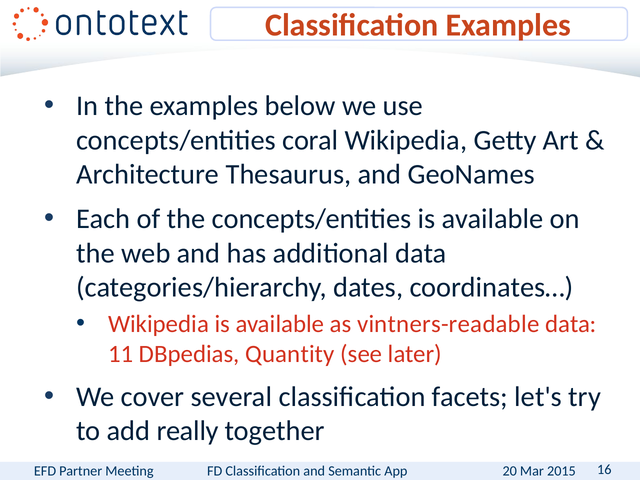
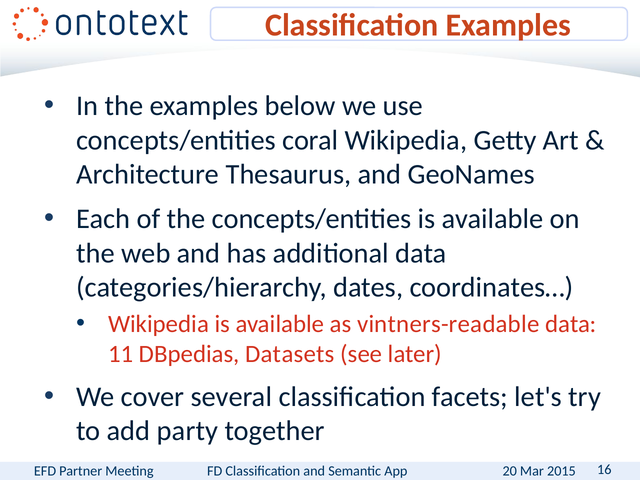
Quantity: Quantity -> Datasets
really: really -> party
